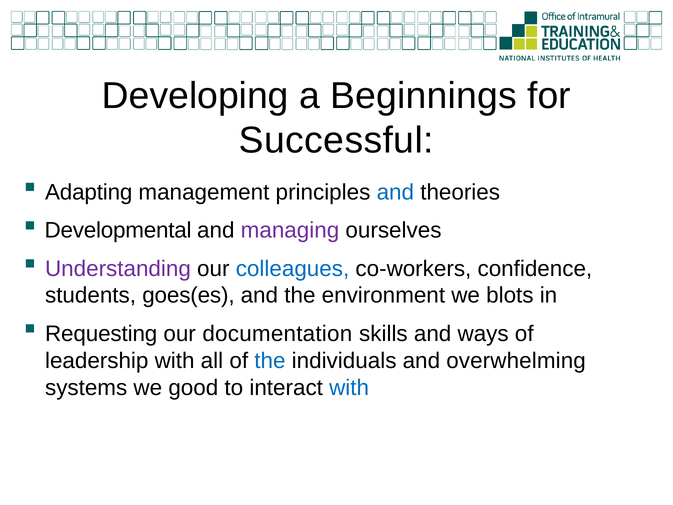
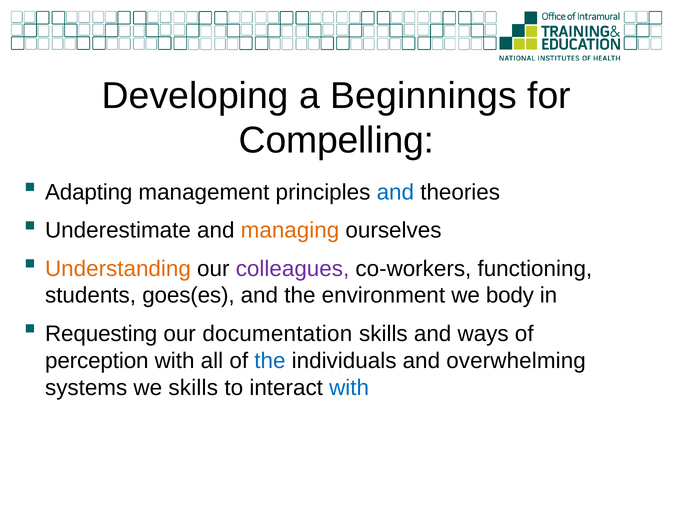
Successful: Successful -> Compelling
Developmental: Developmental -> Underestimate
managing colour: purple -> orange
Understanding colour: purple -> orange
colleagues colour: blue -> purple
confidence: confidence -> functioning
blots: blots -> body
leadership: leadership -> perception
we good: good -> skills
